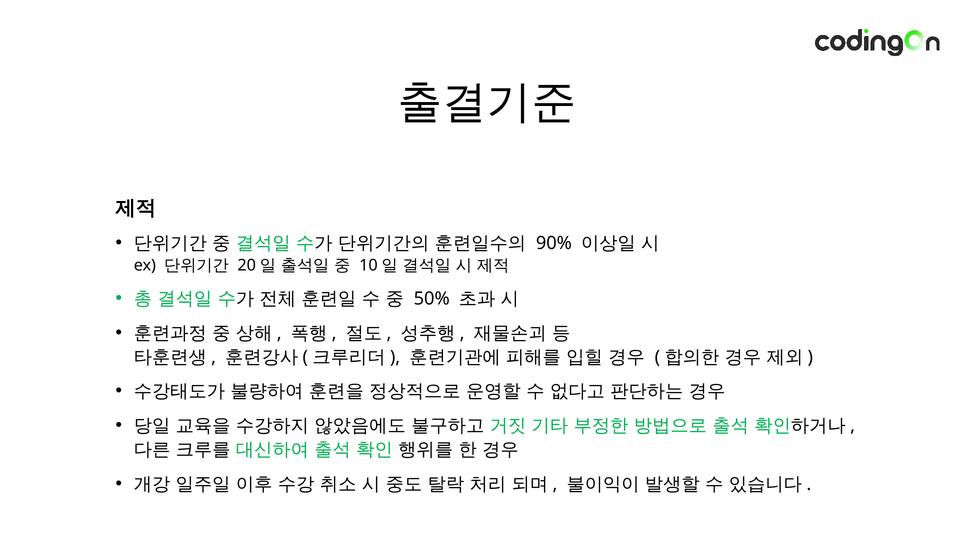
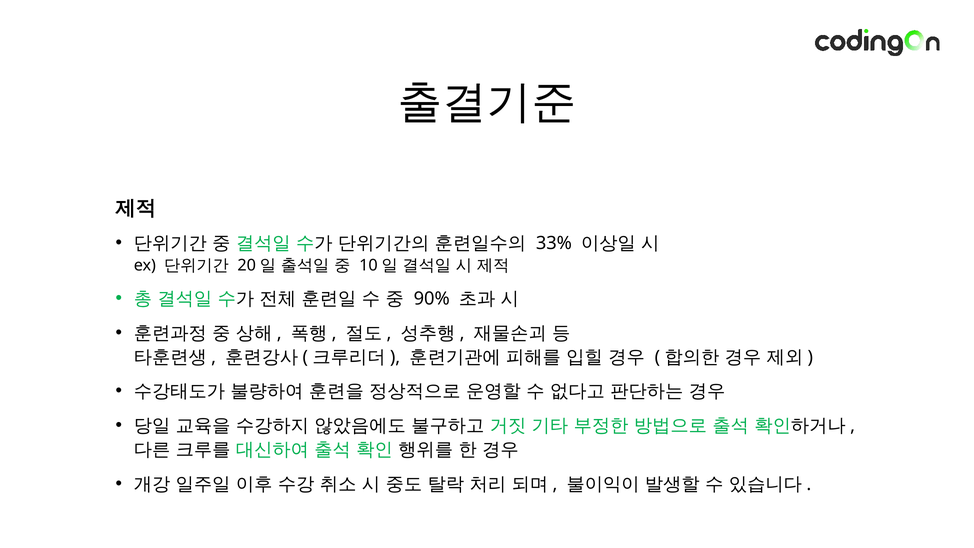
90%: 90% -> 33%
50%: 50% -> 90%
